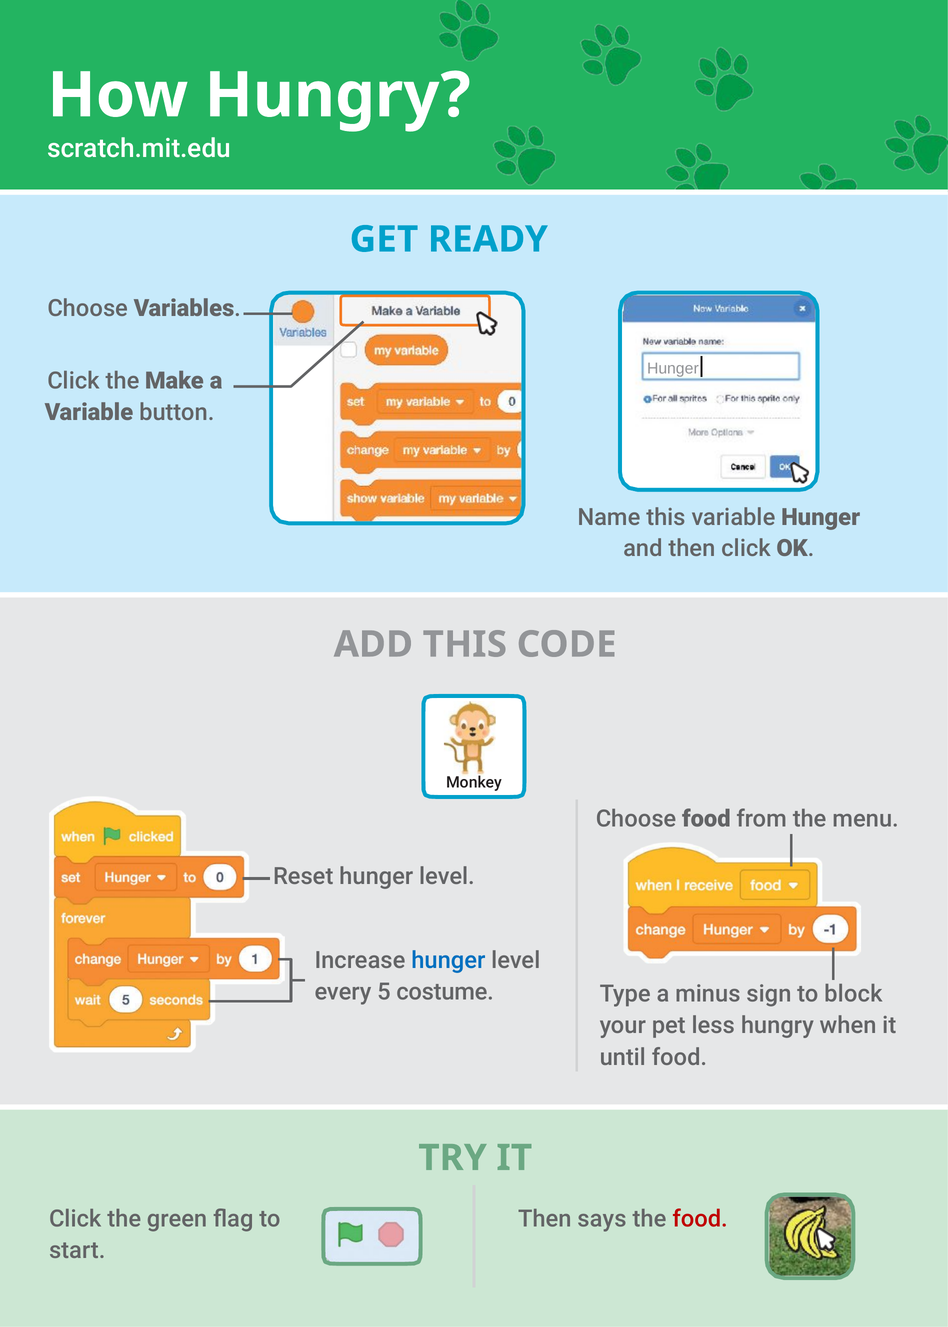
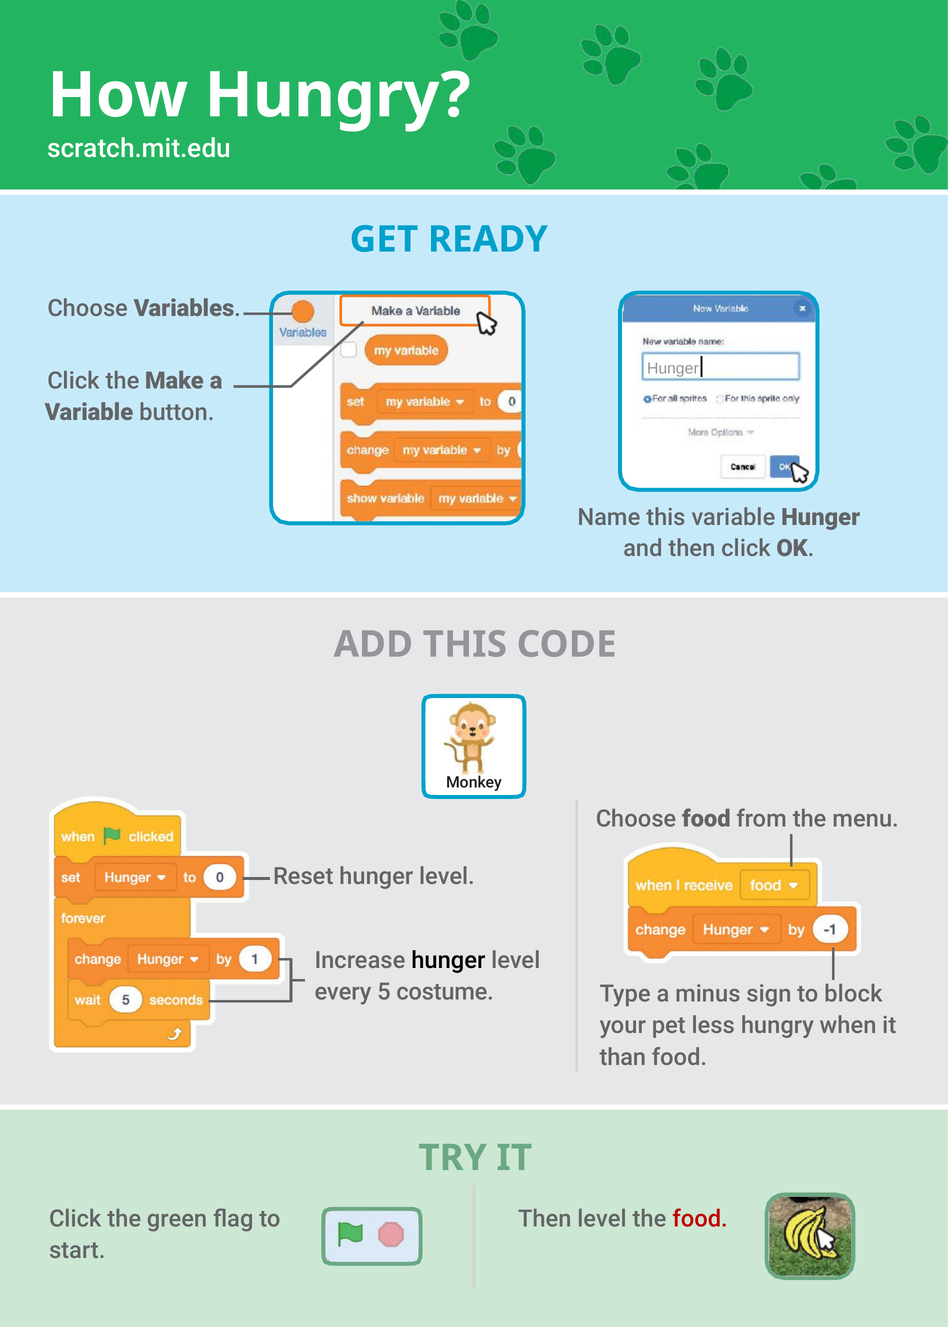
hunger at (448, 960) colour: blue -> black
until: until -> than
Then says: says -> level
